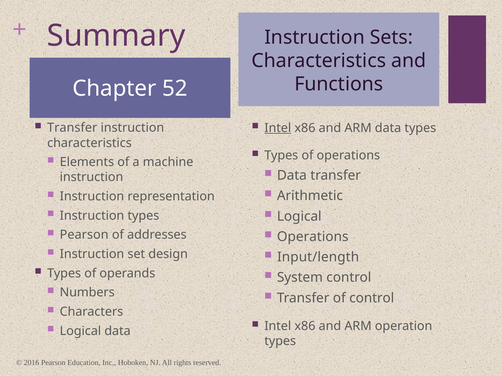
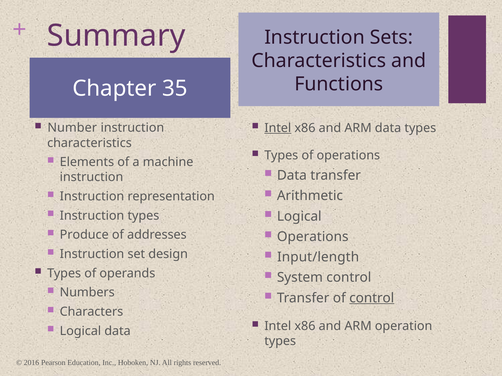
52: 52 -> 35
Transfer at (72, 128): Transfer -> Number
Pearson at (84, 235): Pearson -> Produce
control at (372, 298) underline: none -> present
